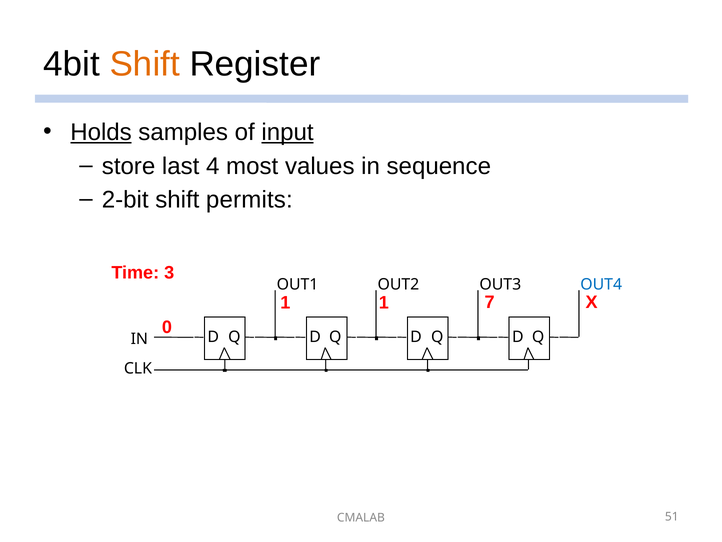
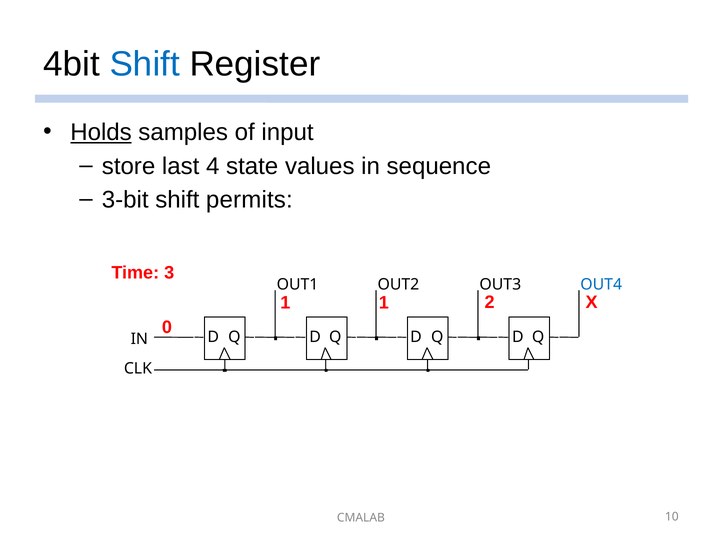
Shift at (145, 64) colour: orange -> blue
input underline: present -> none
most: most -> state
2-bit: 2-bit -> 3-bit
7: 7 -> 2
51: 51 -> 10
